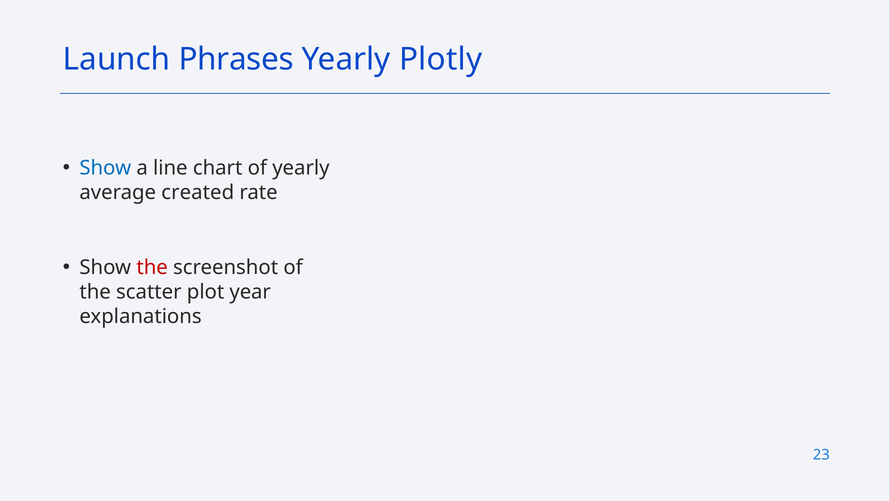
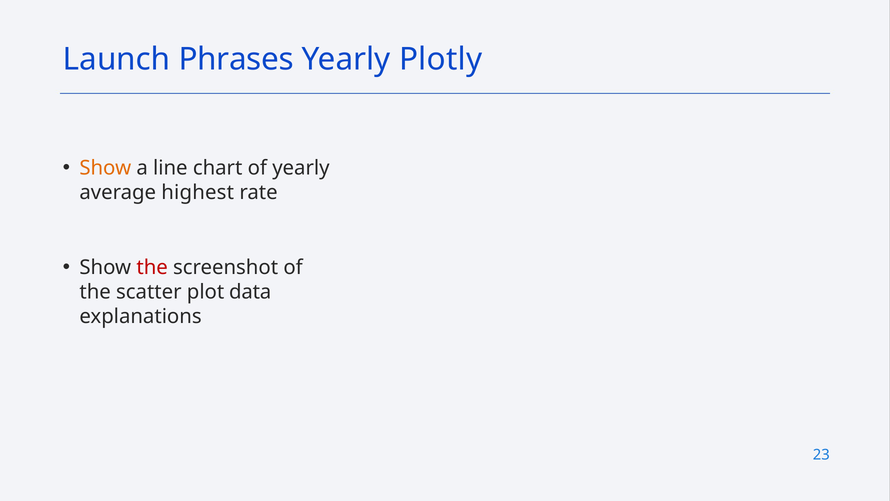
Show at (105, 168) colour: blue -> orange
created: created -> highest
year: year -> data
